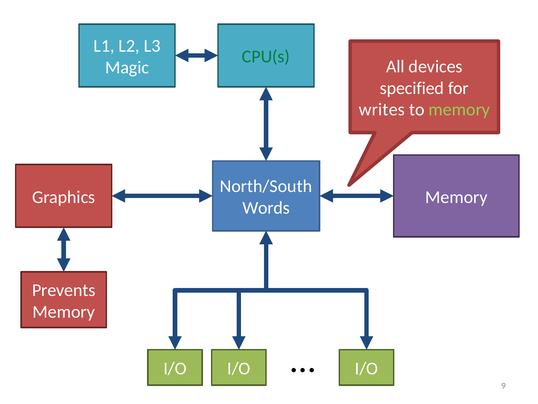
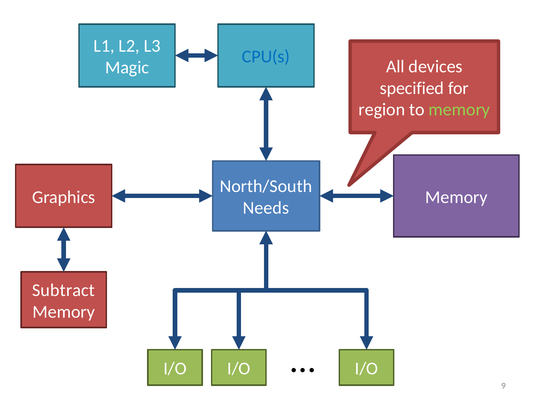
CPU(s colour: green -> blue
writes: writes -> region
Words: Words -> Needs
Prevents: Prevents -> Subtract
